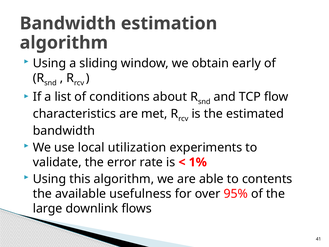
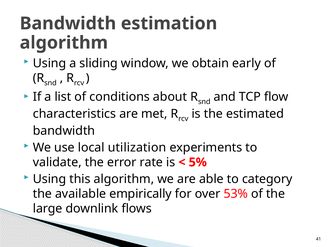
1%: 1% -> 5%
contents: contents -> category
usefulness: usefulness -> empirically
95%: 95% -> 53%
